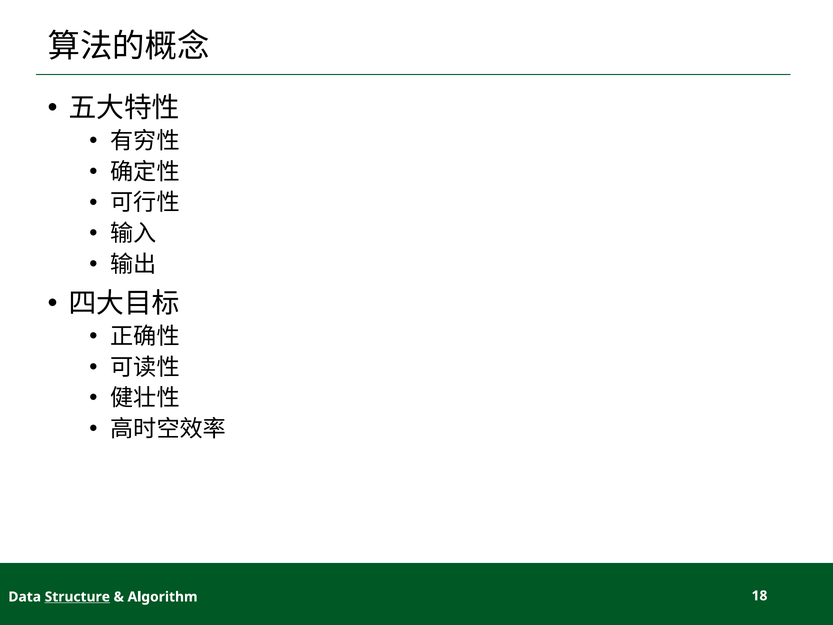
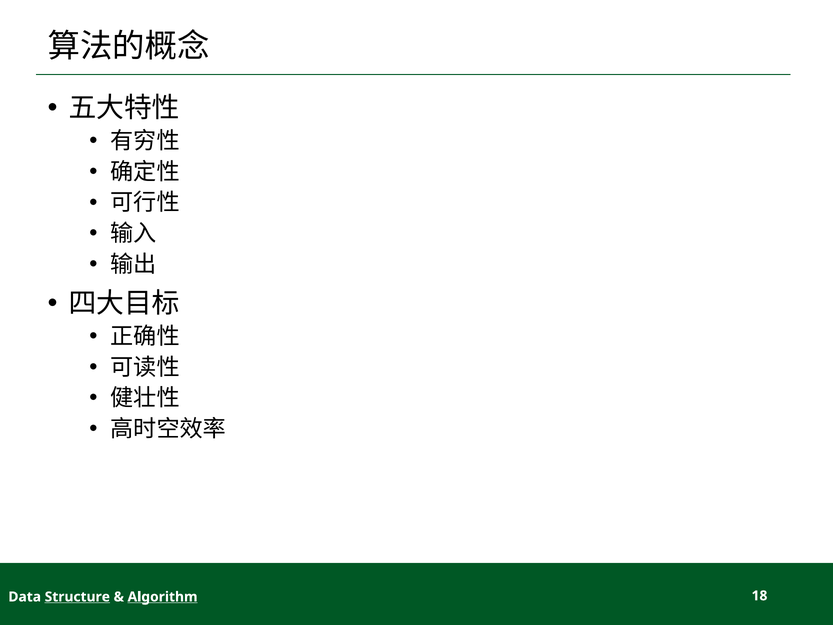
Algorithm underline: none -> present
